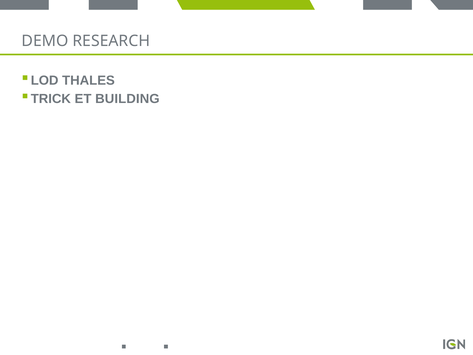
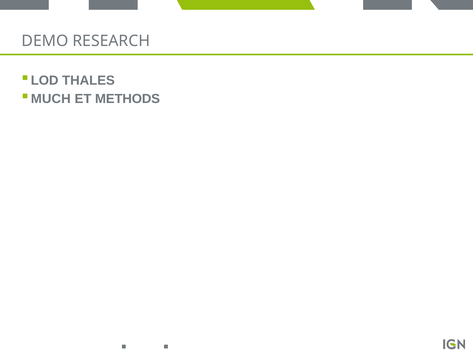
TRICK: TRICK -> MUCH
BUILDING: BUILDING -> METHODS
